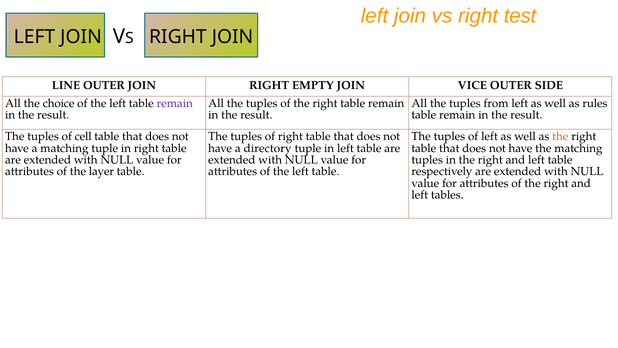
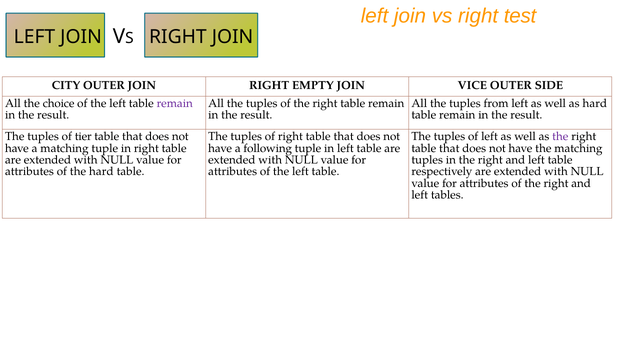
LINE: LINE -> CITY
as rules: rules -> hard
cell: cell -> tier
the at (560, 136) colour: orange -> purple
directory: directory -> following
the layer: layer -> hard
